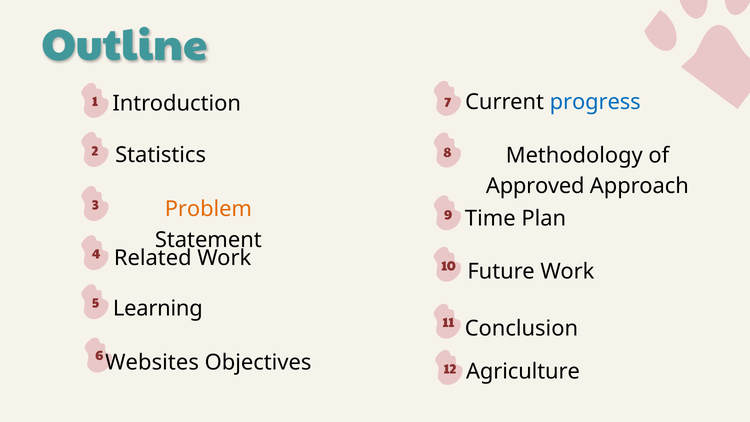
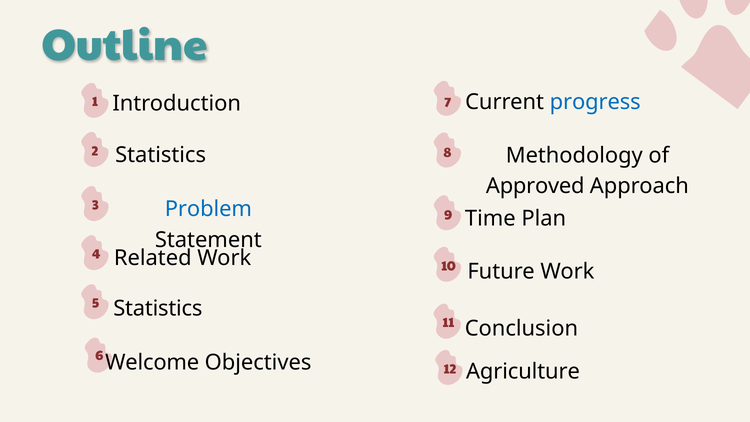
Problem colour: orange -> blue
5 Learning: Learning -> Statistics
Websites: Websites -> Welcome
